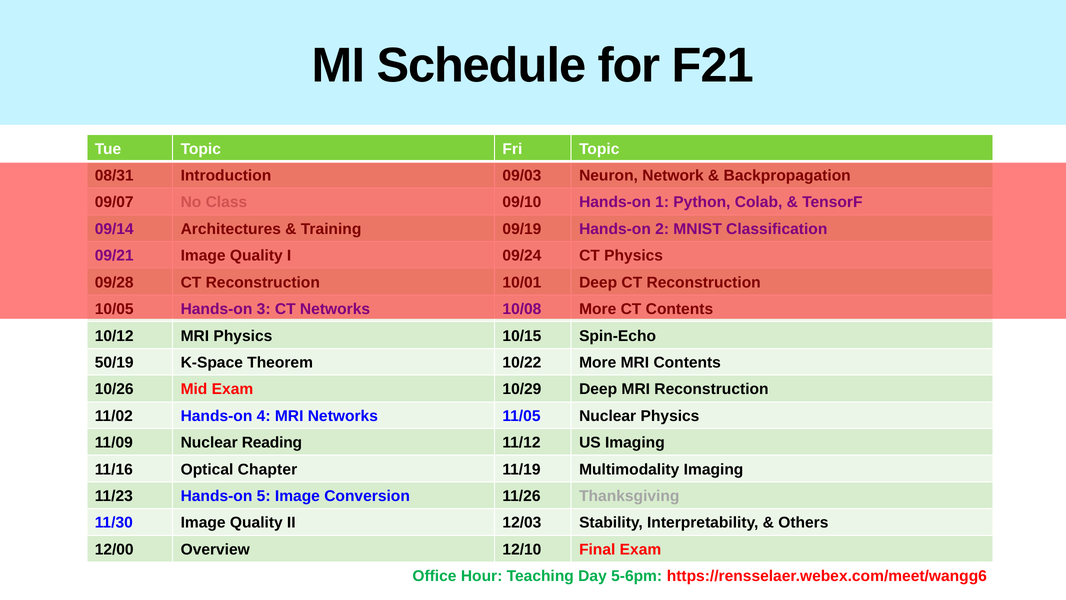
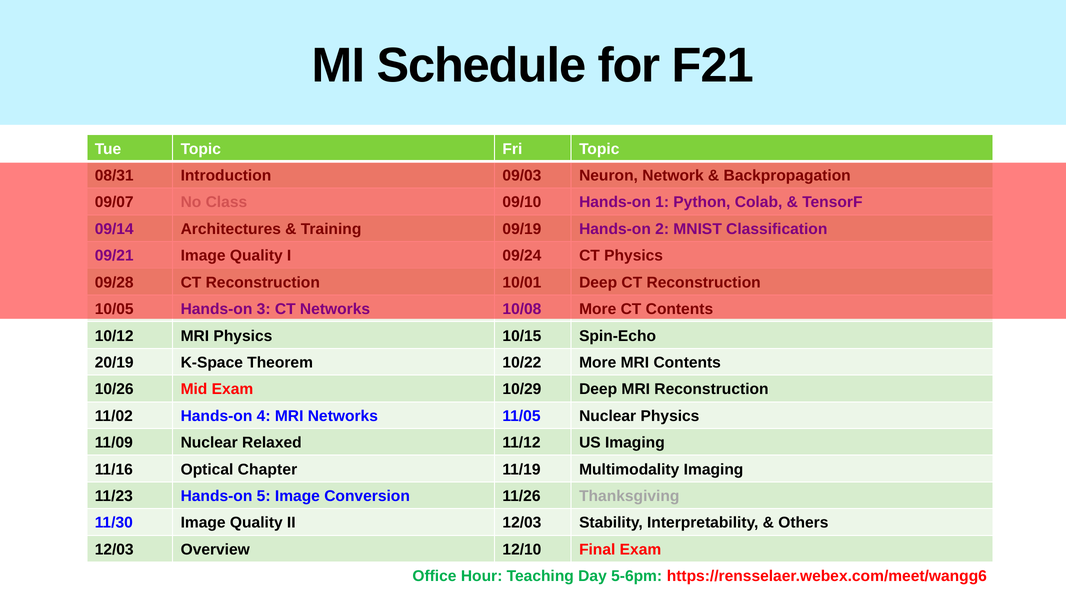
50/19: 50/19 -> 20/19
Reading: Reading -> Relaxed
12/00 at (114, 549): 12/00 -> 12/03
